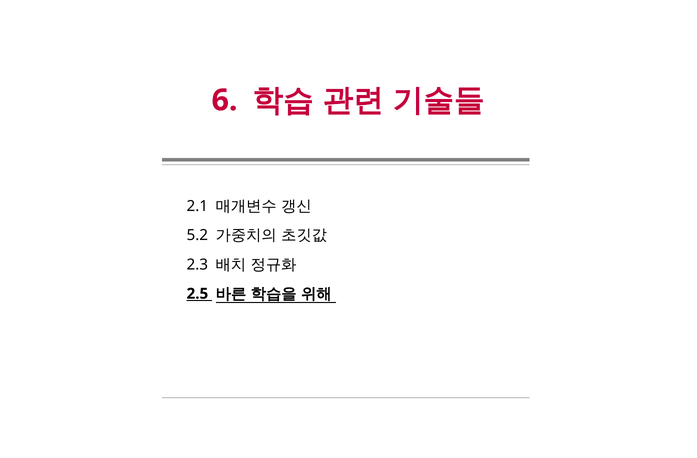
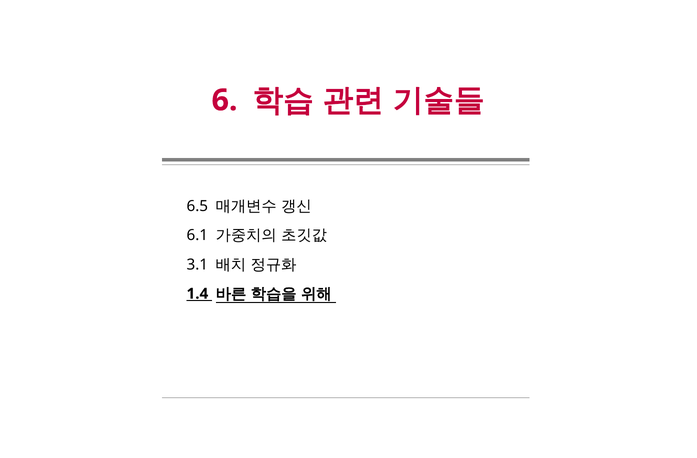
2.1: 2.1 -> 6.5
5.2: 5.2 -> 6.1
2.3: 2.3 -> 3.1
2.5: 2.5 -> 1.4
